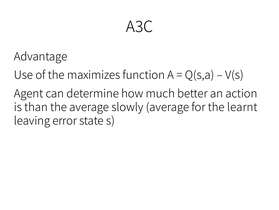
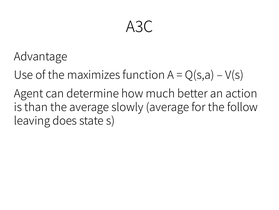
learnt: learnt -> follow
error: error -> does
